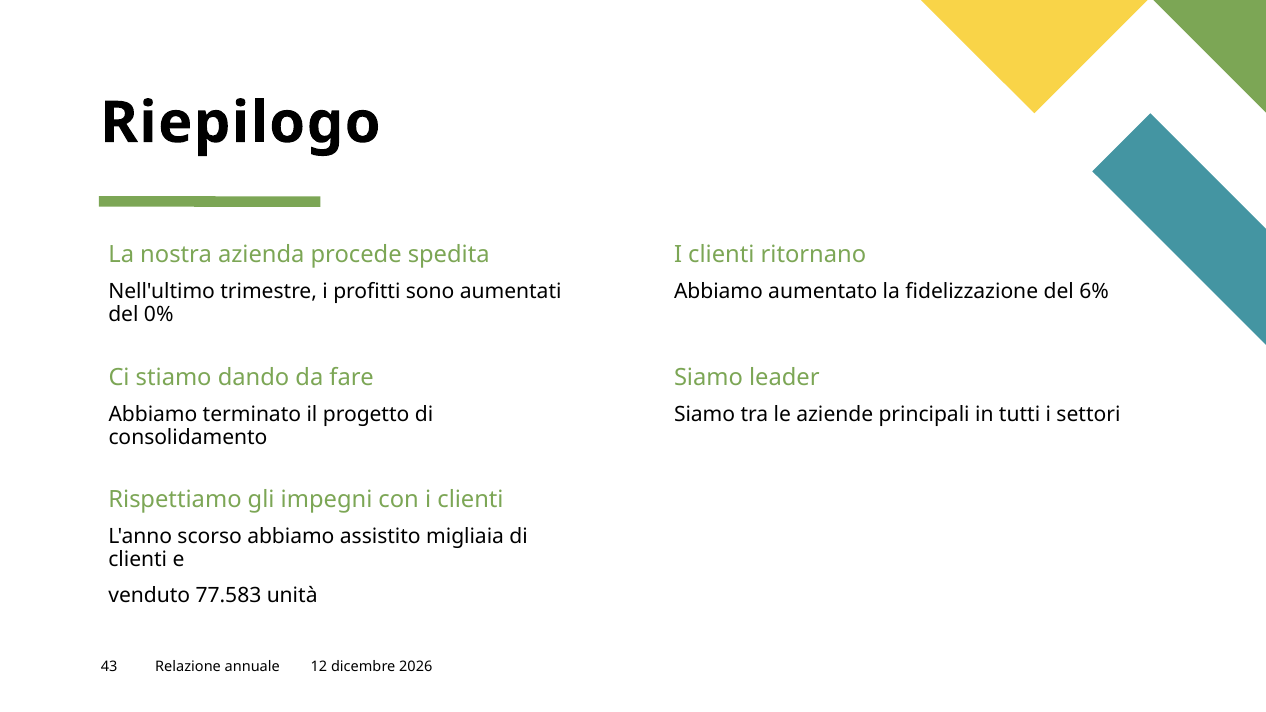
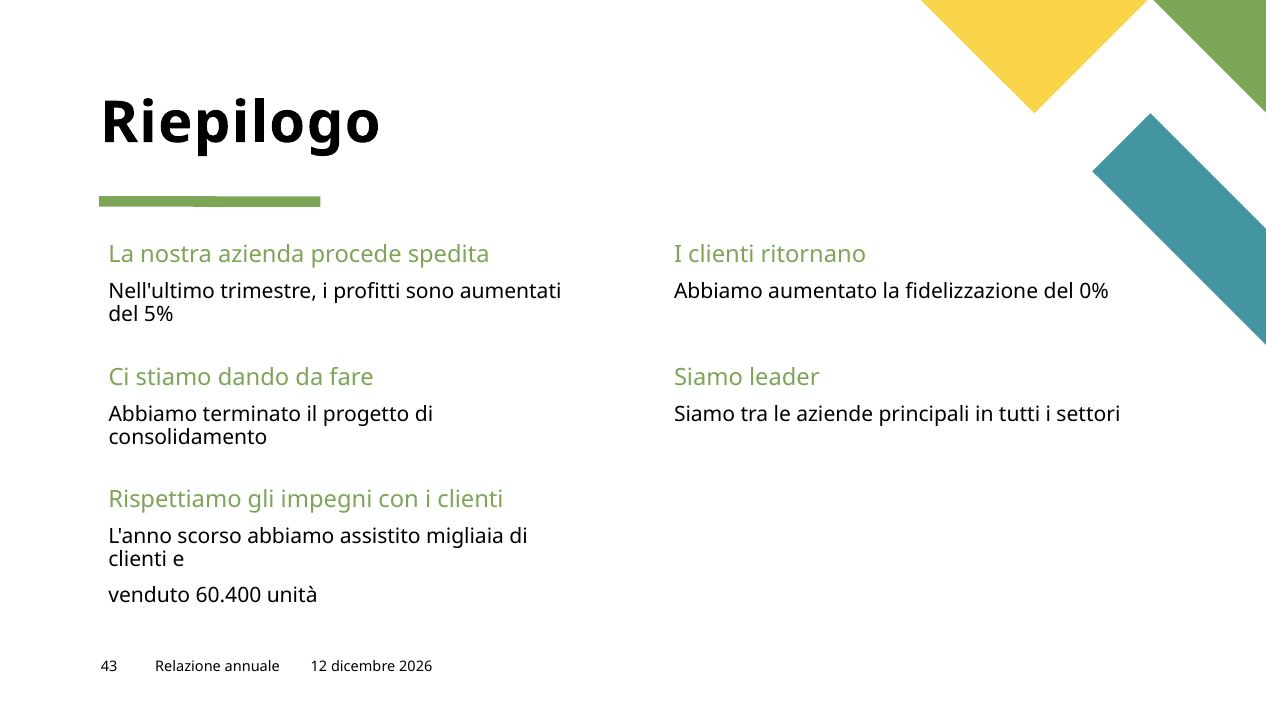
6%: 6% -> 0%
0%: 0% -> 5%
77.583: 77.583 -> 60.400
